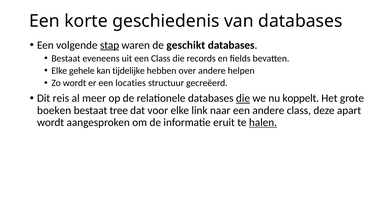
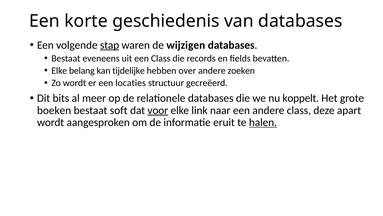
geschikt: geschikt -> wijzigen
gehele: gehele -> belang
helpen: helpen -> zoeken
reis: reis -> bits
die at (243, 98) underline: present -> none
tree: tree -> soft
voor underline: none -> present
